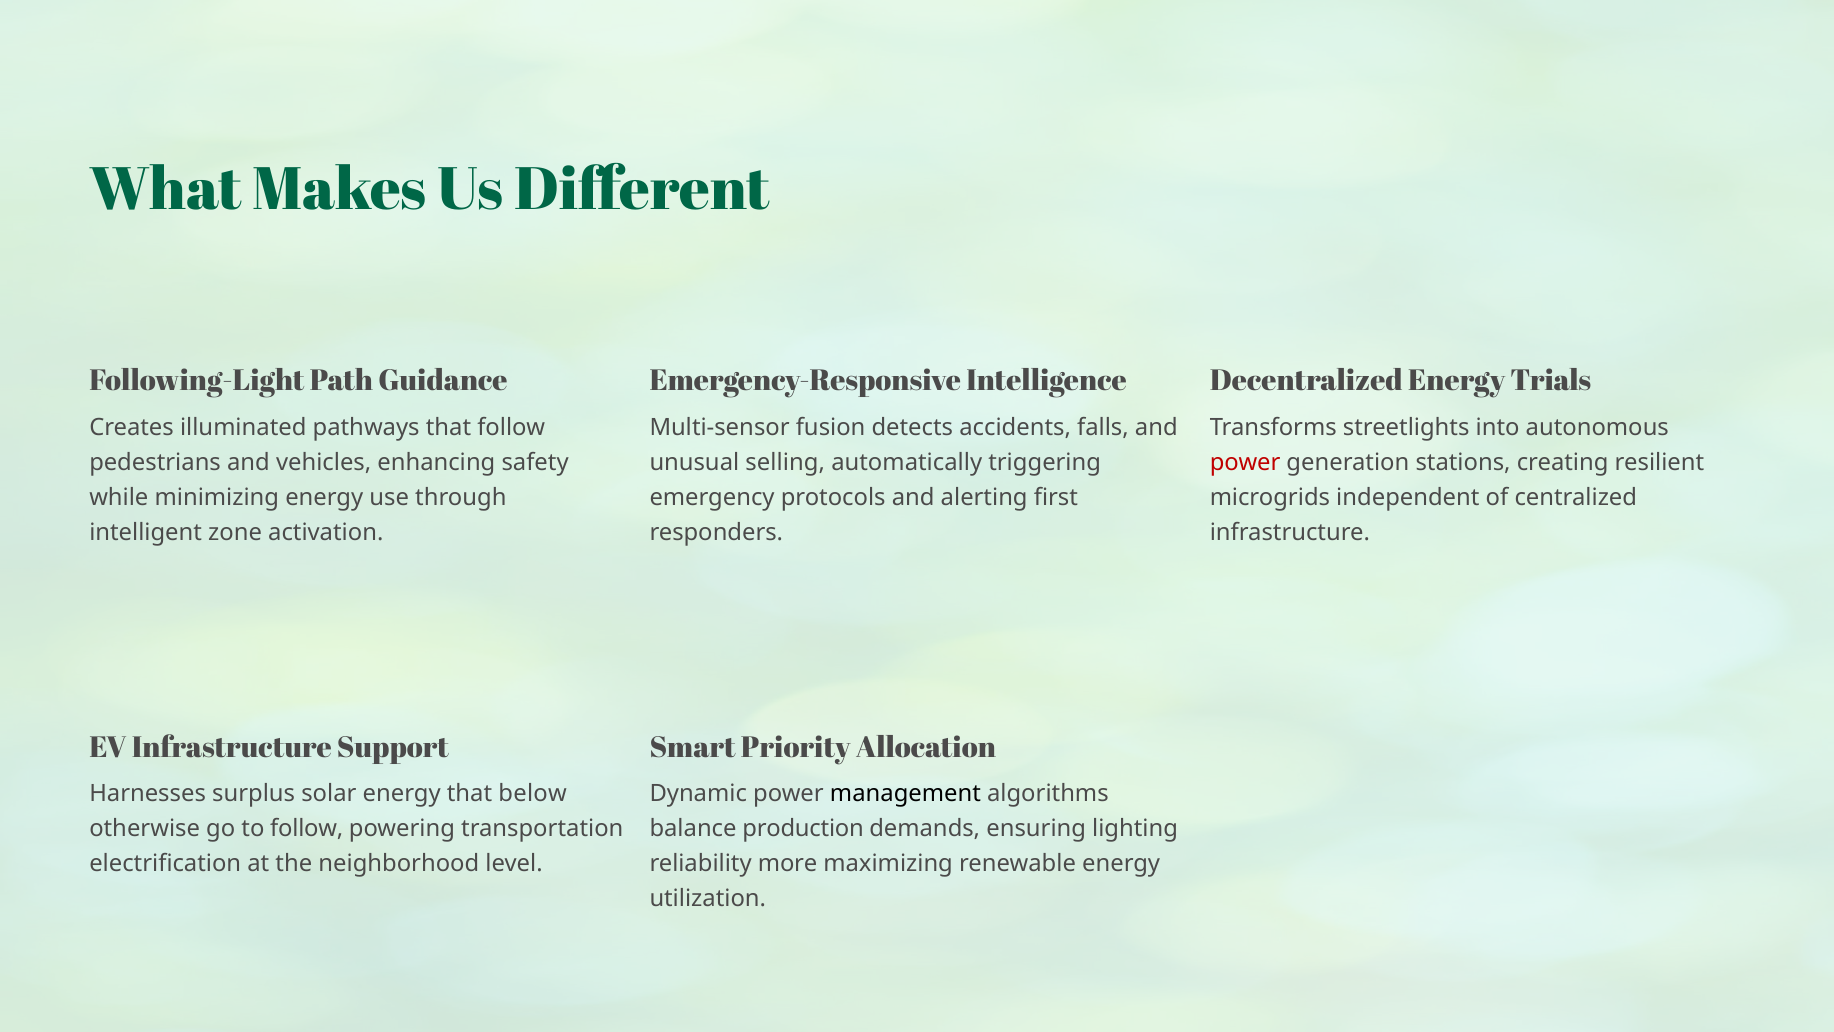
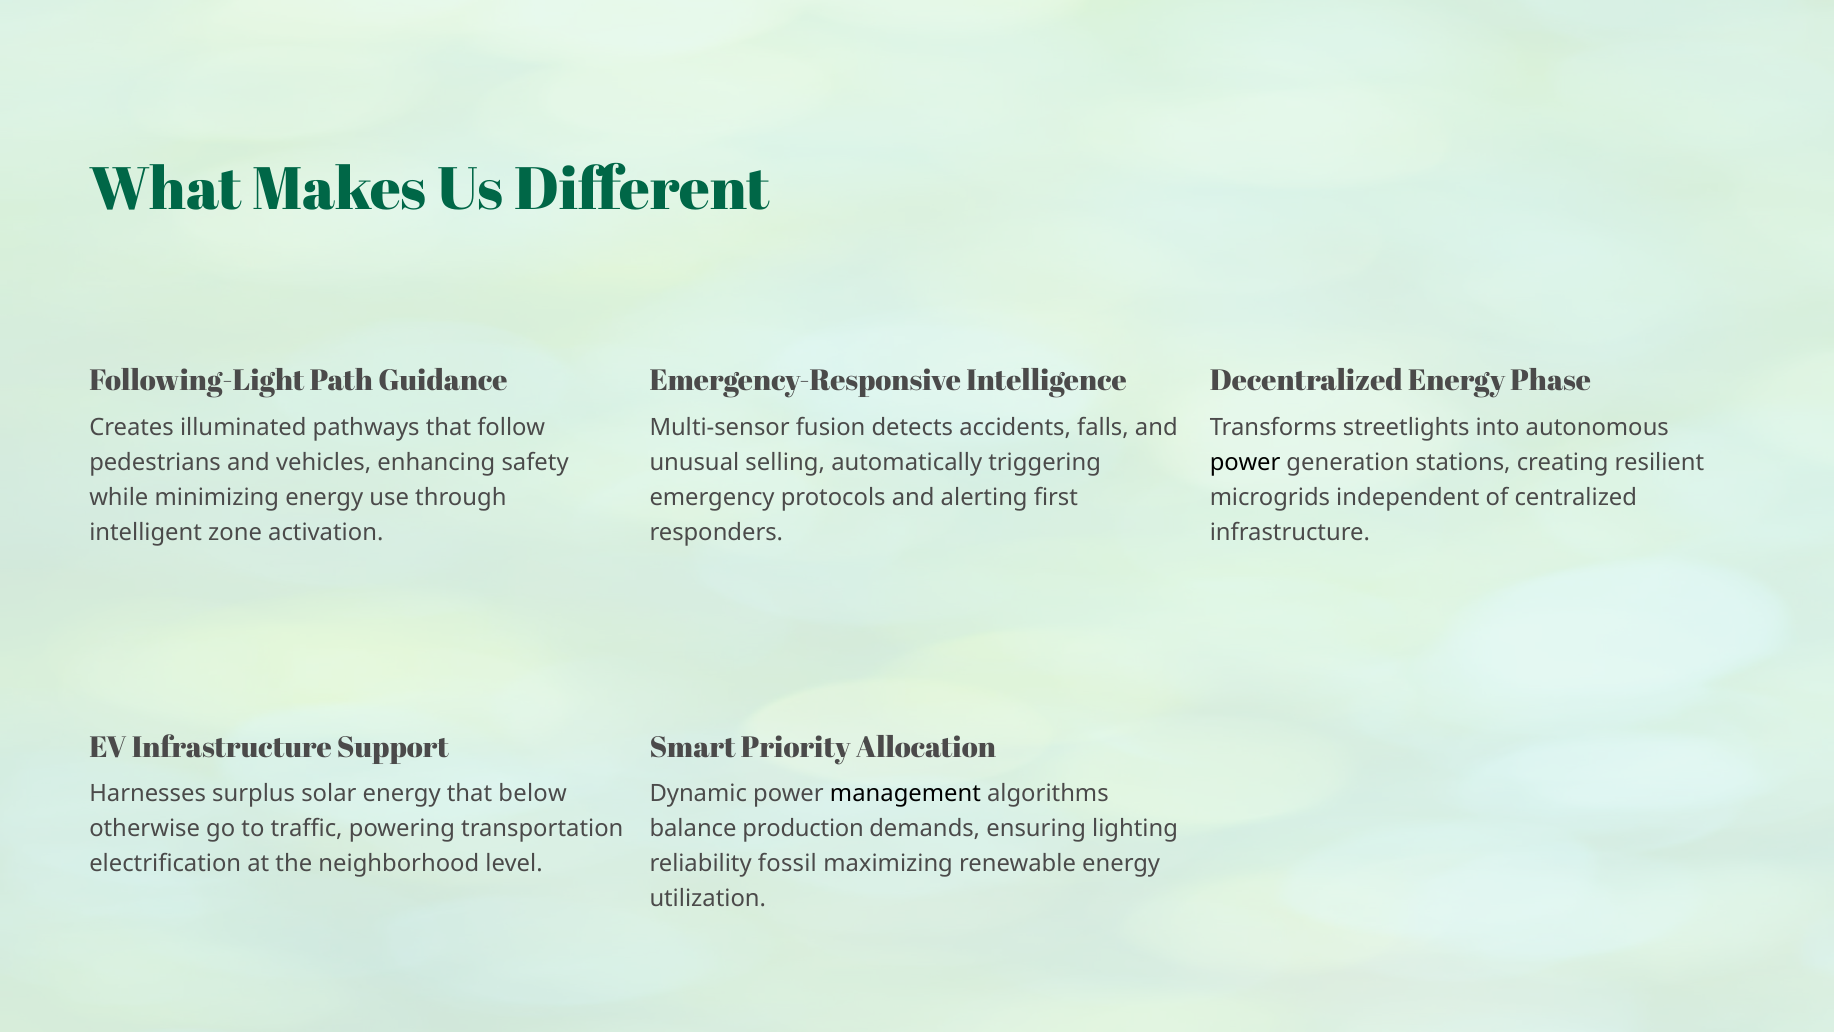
Trials: Trials -> Phase
power at (1245, 462) colour: red -> black
to follow: follow -> traffic
more: more -> fossil
